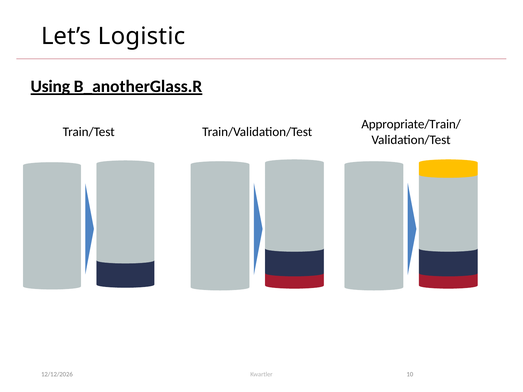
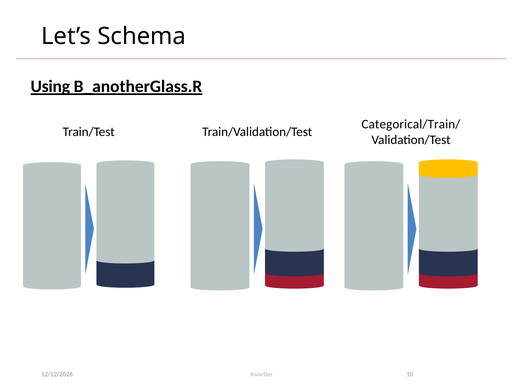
Logistic: Logistic -> Schema
Appropriate/Train/: Appropriate/Train/ -> Categorical/Train/
